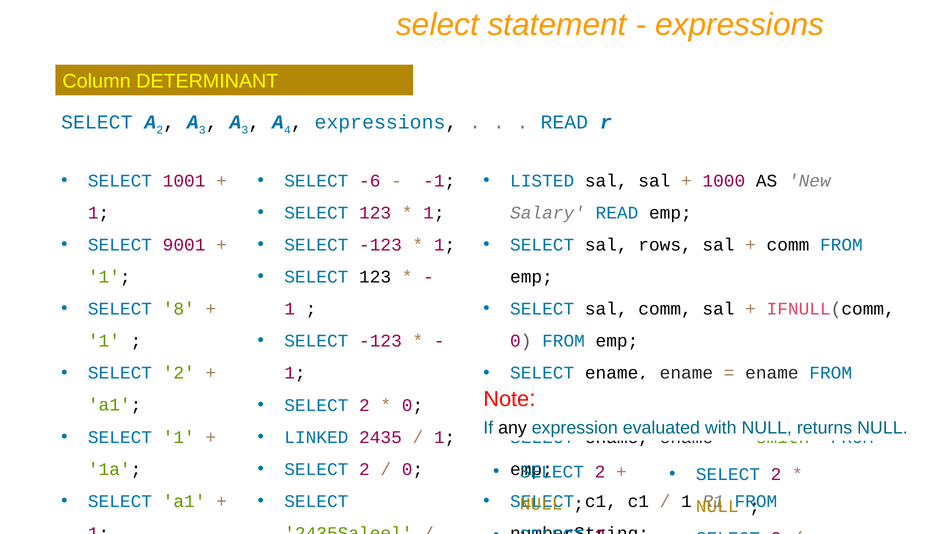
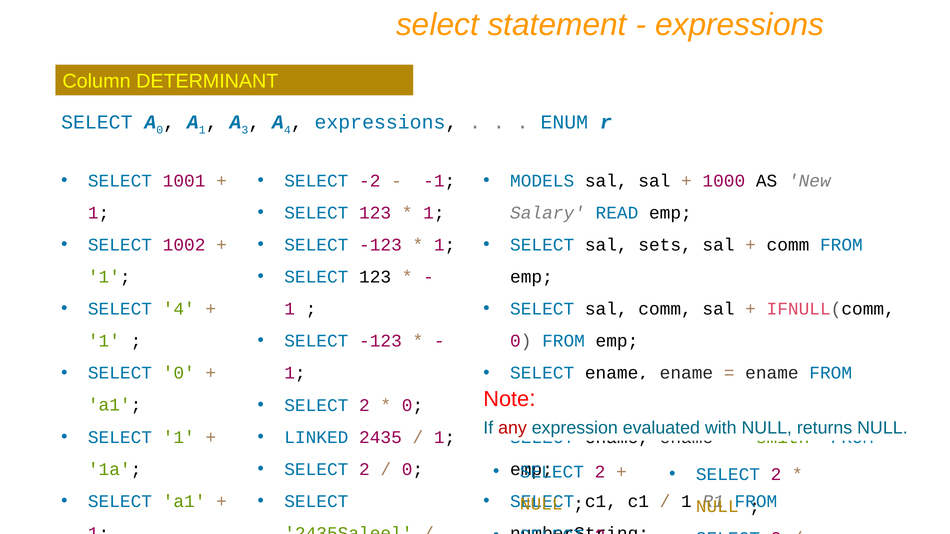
2 at (160, 130): 2 -> 0
3 at (202, 130): 3 -> 1
READ at (564, 122): READ -> ENUM
LISTED: LISTED -> MODELS
-6: -6 -> -2
9001: 9001 -> 1002
rows: rows -> sets
SELECT 8: 8 -> 4
2 at (179, 373): 2 -> 0
any colour: black -> red
